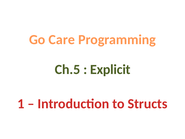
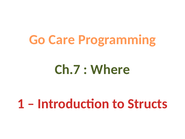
Ch.5: Ch.5 -> Ch.7
Explicit: Explicit -> Where
